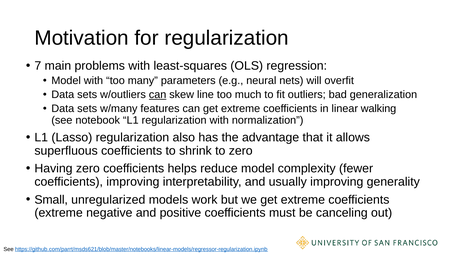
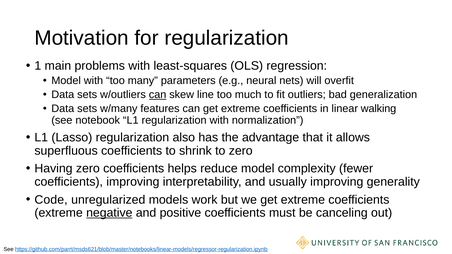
7: 7 -> 1
Small: Small -> Code
negative underline: none -> present
